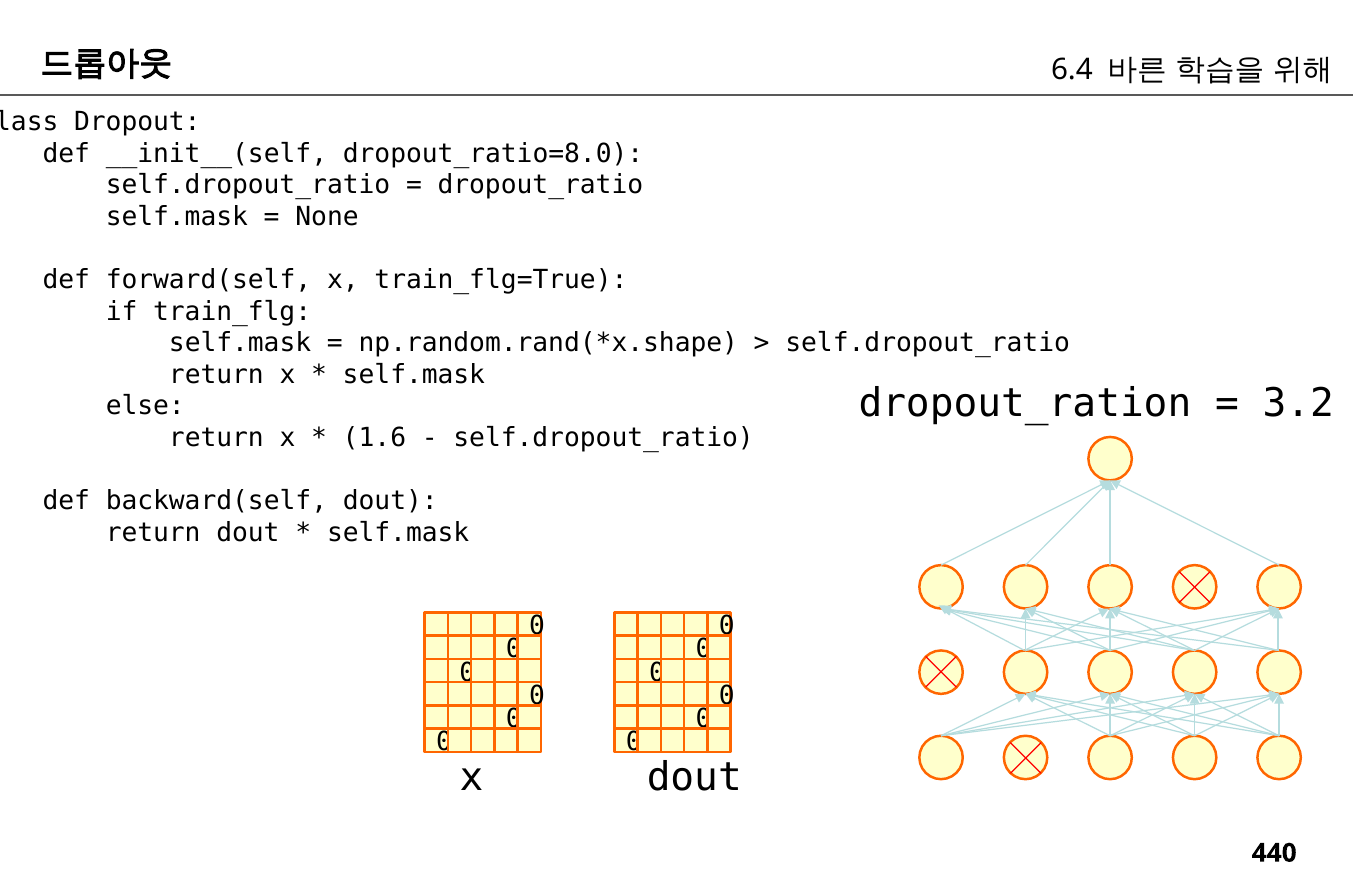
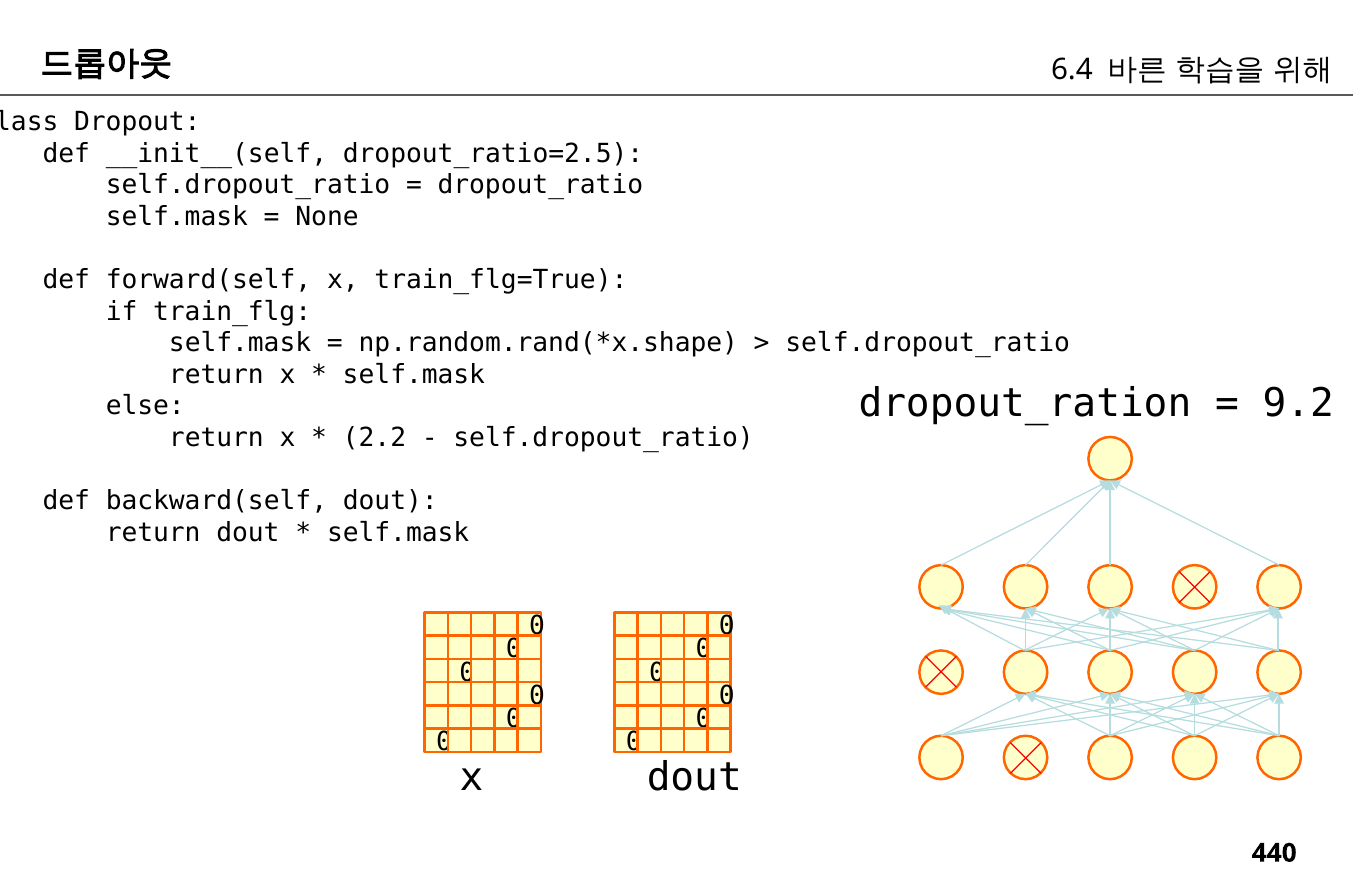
dropout_ratio=8.0: dropout_ratio=8.0 -> dropout_ratio=2.5
3.2: 3.2 -> 9.2
1.6: 1.6 -> 2.2
